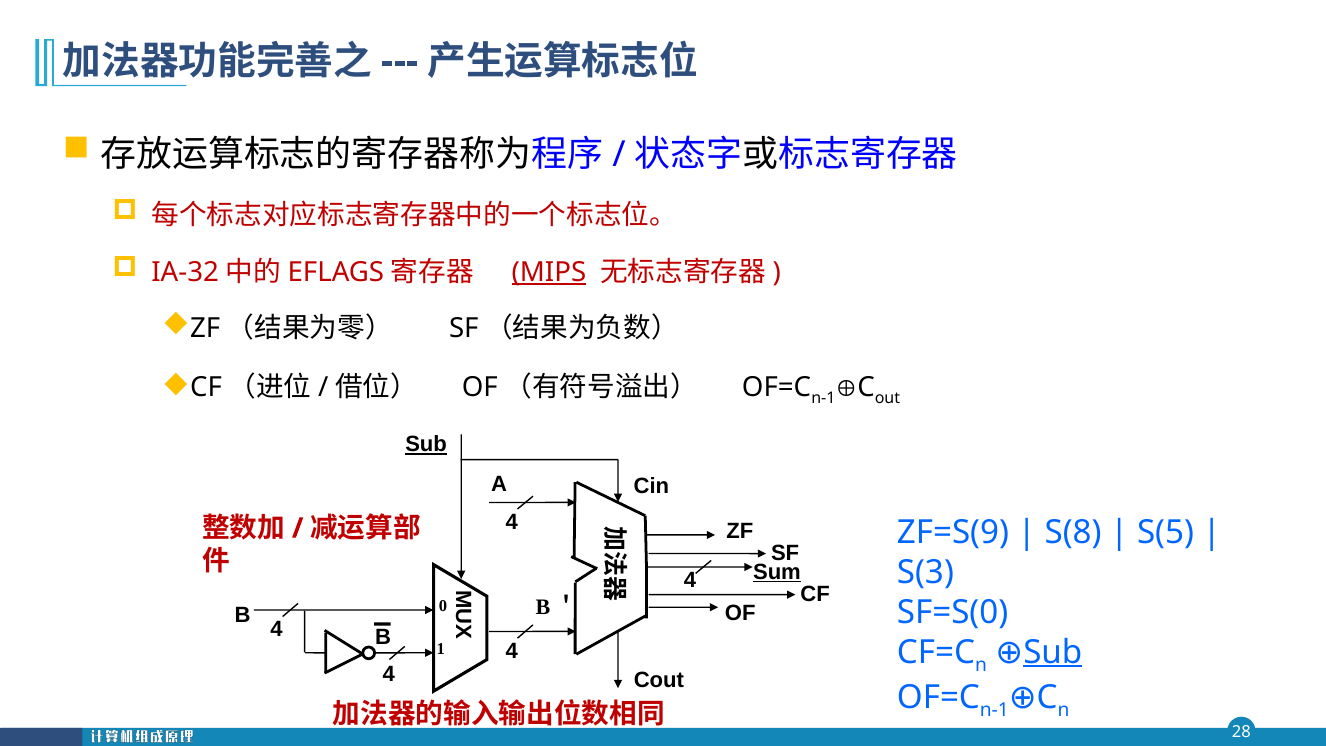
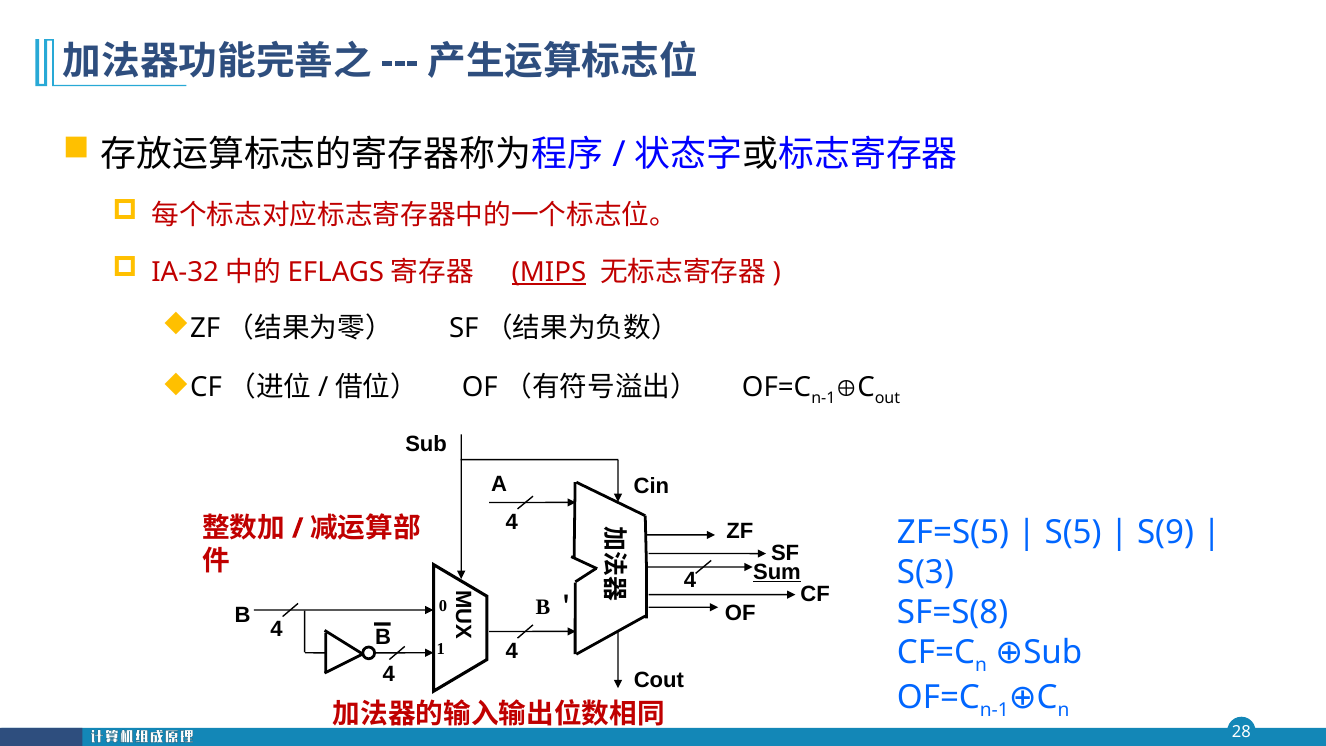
Sub at (426, 445) underline: present -> none
ZF=S(9: ZF=S(9 -> ZF=S(5
S(8: S(8 -> S(5
S(5: S(5 -> S(9
SF=S(0: SF=S(0 -> SF=S(8
Sub at (1053, 652) underline: present -> none
